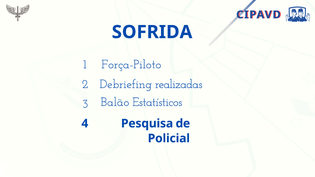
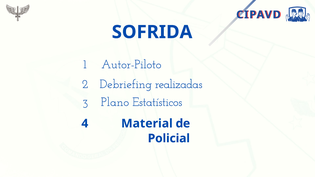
Força-Piloto: Força-Piloto -> Autor-Piloto
Balão: Balão -> Plano
Pesquisa: Pesquisa -> Material
